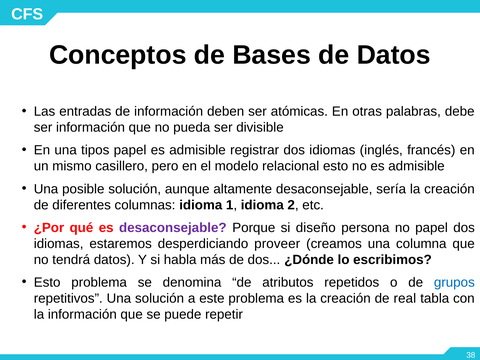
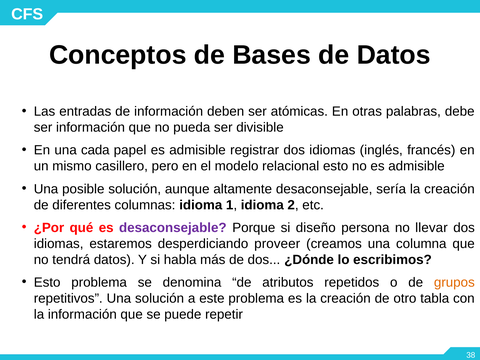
tipos: tipos -> cada
no papel: papel -> llevar
grupos colour: blue -> orange
real: real -> otro
